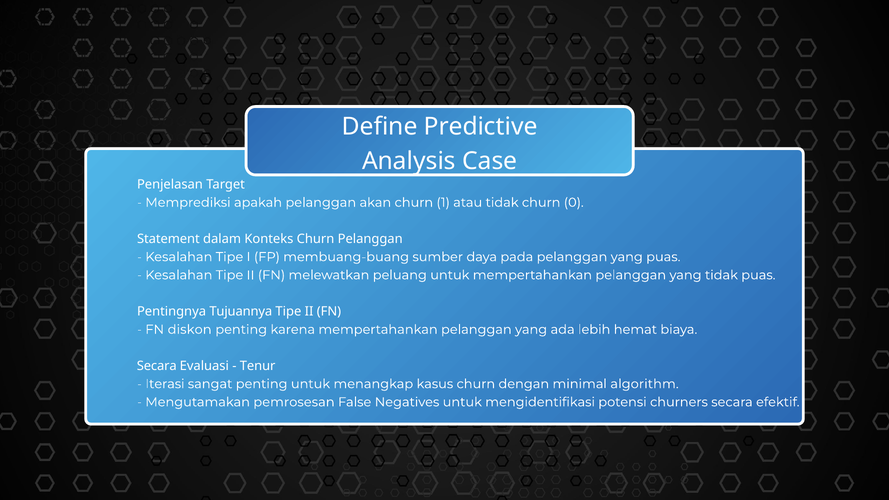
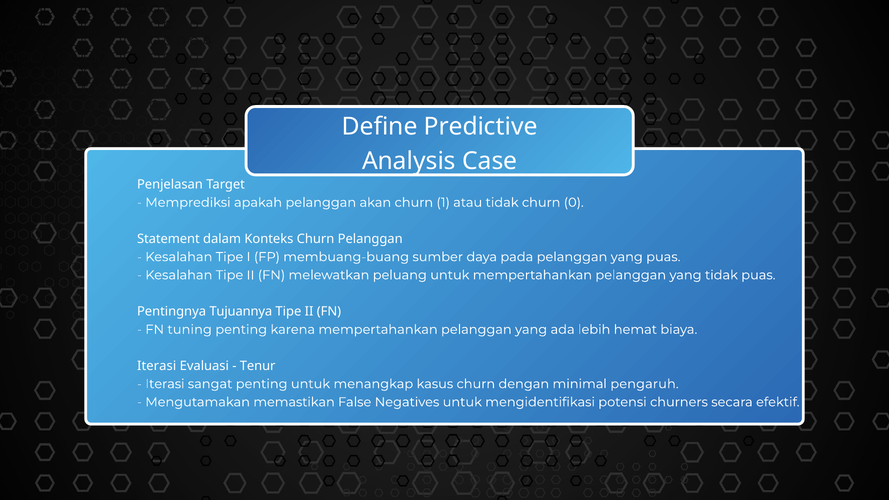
diskon: diskon -> tuning
Secara at (157, 366): Secara -> Iterasi
algorithm: algorithm -> pengaruh
pemrosesan: pemrosesan -> memastikan
